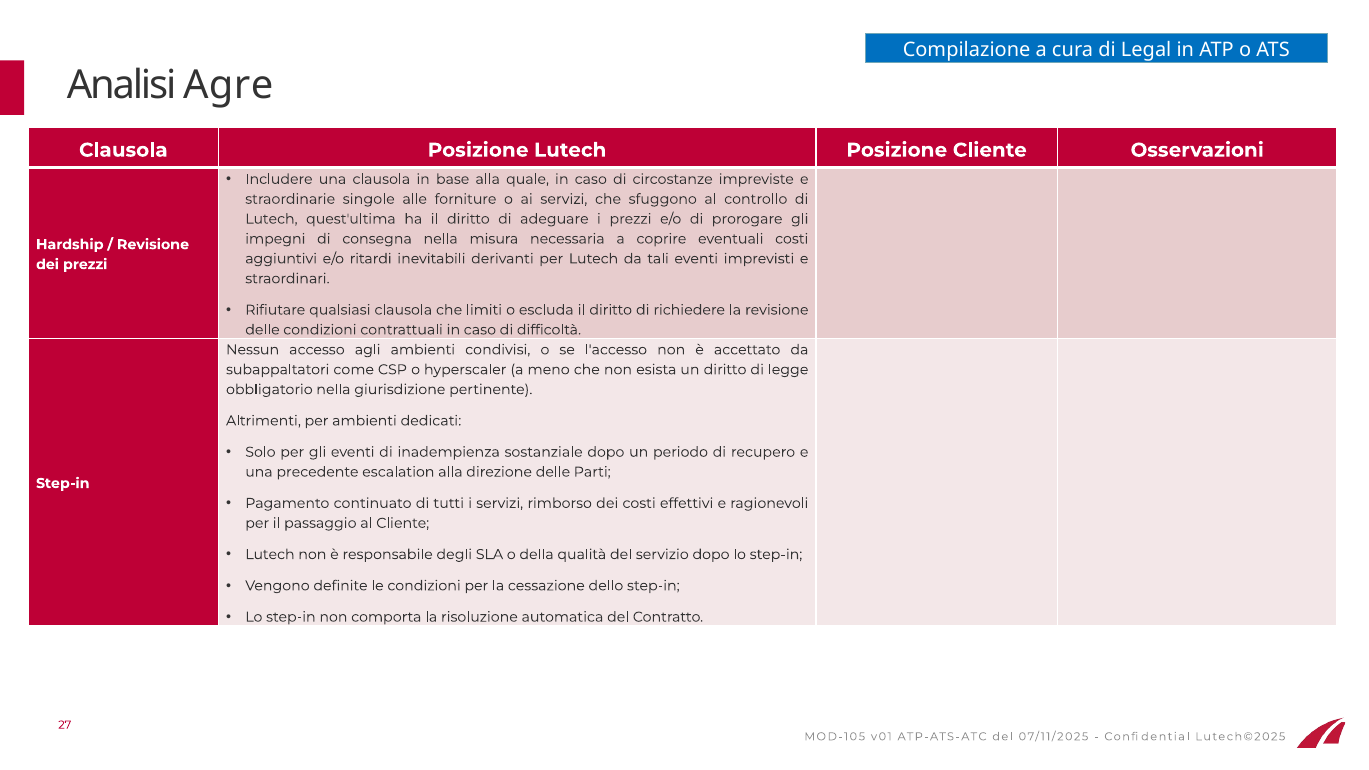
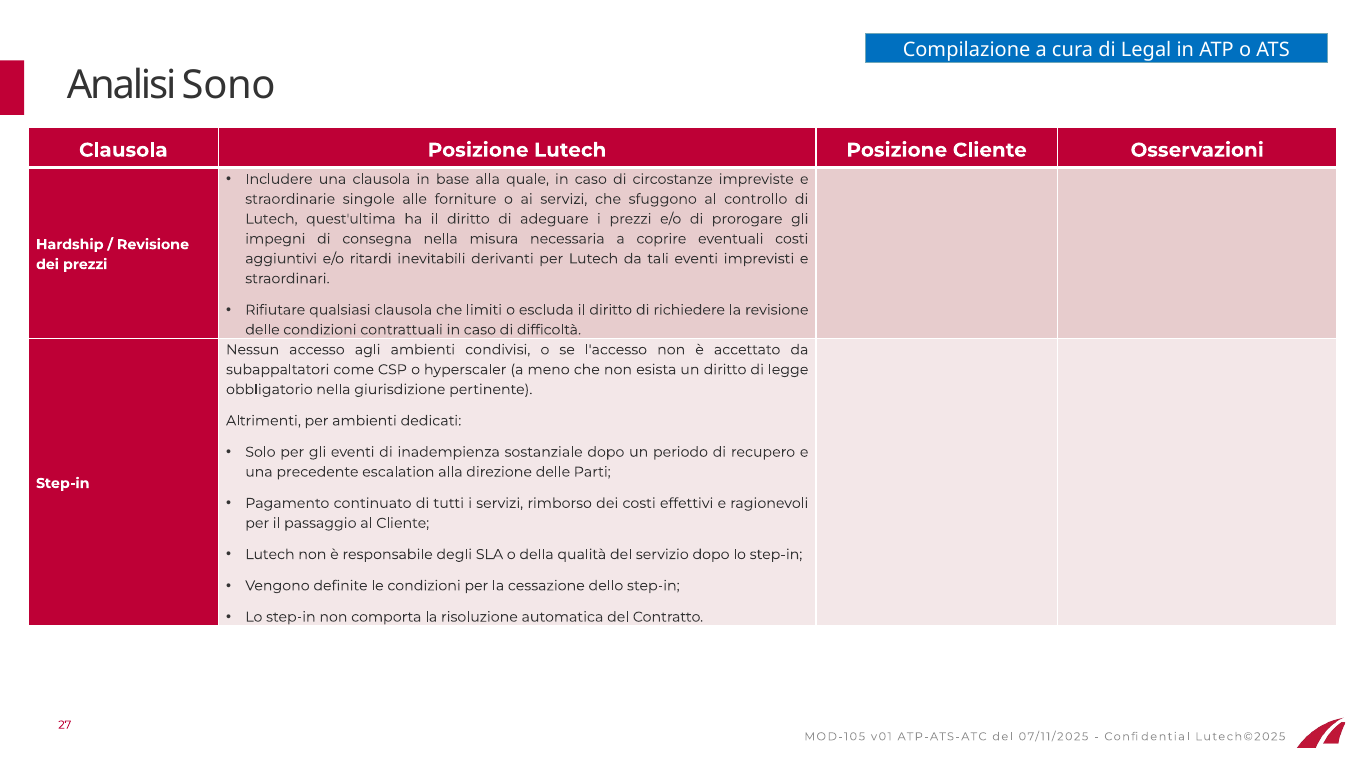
Agre: Agre -> Sono
